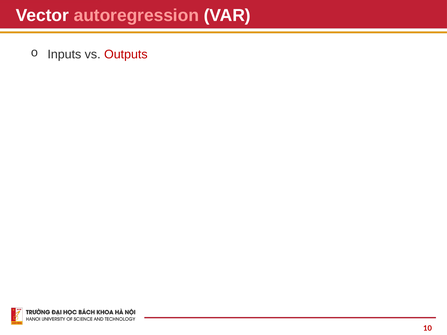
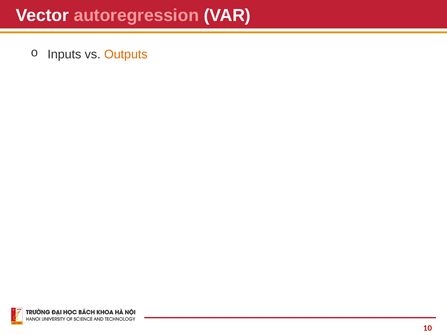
Outputs colour: red -> orange
